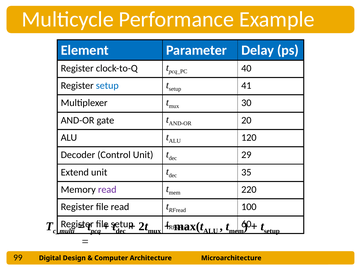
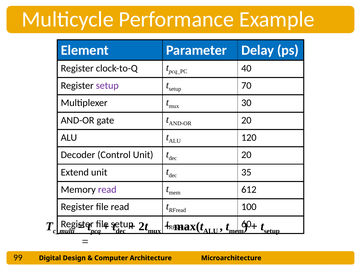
setup at (107, 85) colour: blue -> purple
41: 41 -> 70
29 at (246, 155): 29 -> 20
220: 220 -> 612
